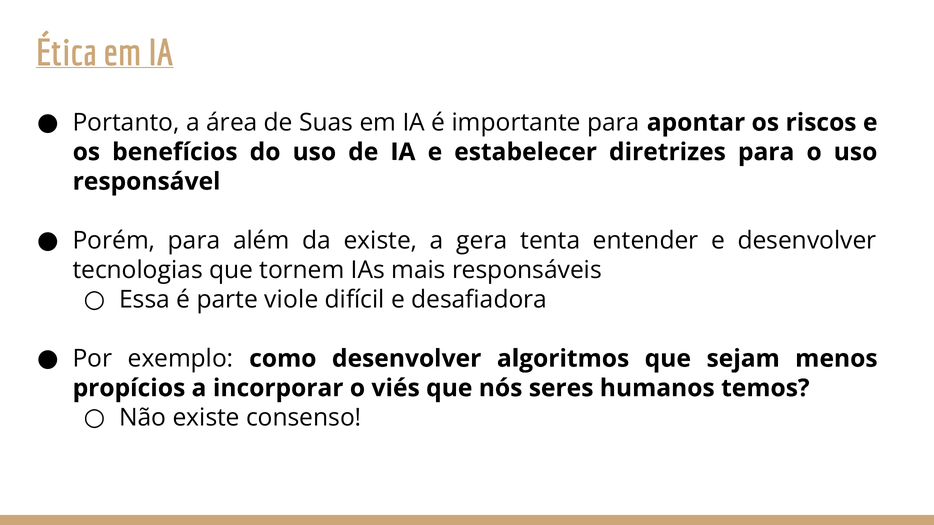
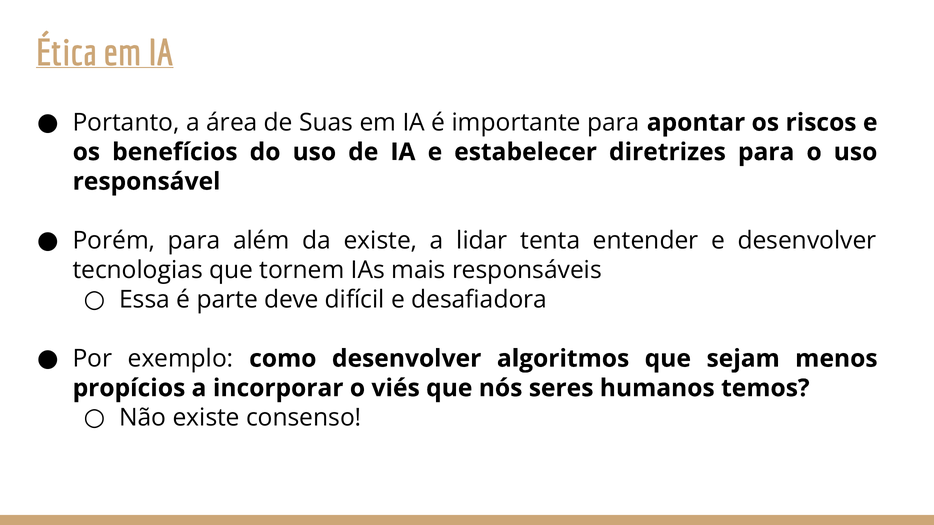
gera: gera -> lidar
viole: viole -> deve
